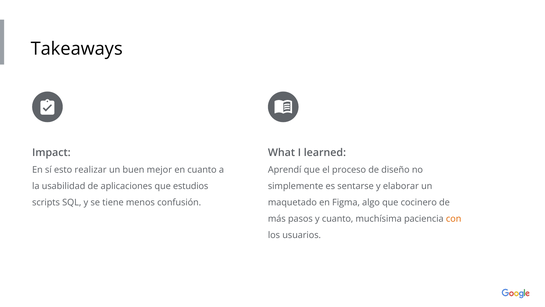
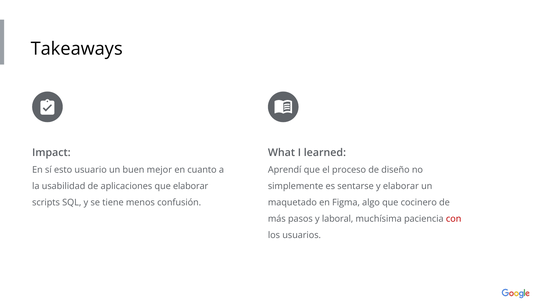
realizar: realizar -> usuario
que estudios: estudios -> elaborar
y cuanto: cuanto -> laboral
con colour: orange -> red
